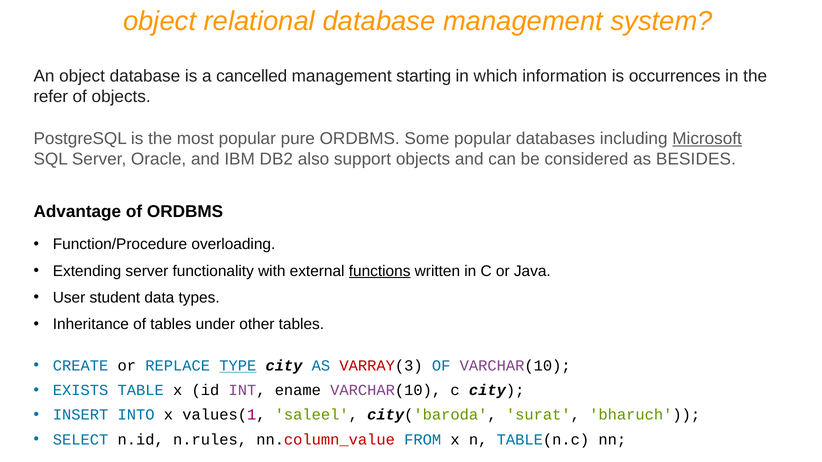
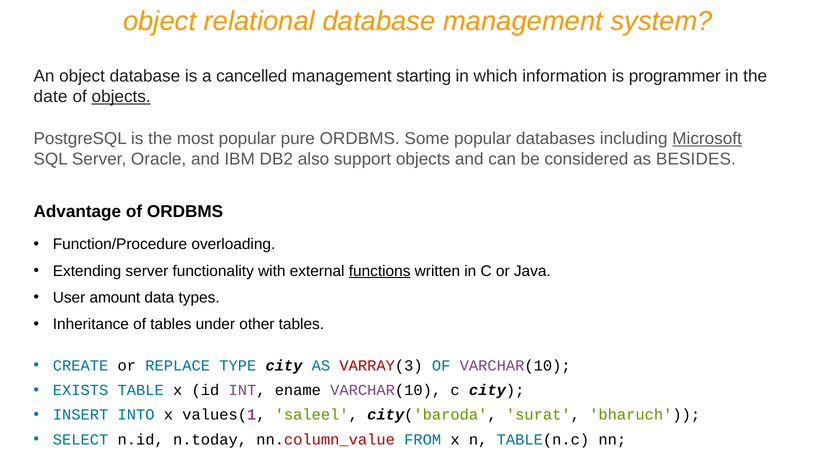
occurrences: occurrences -> programmer
refer: refer -> date
objects at (121, 97) underline: none -> present
student: student -> amount
TYPE underline: present -> none
n.rules: n.rules -> n.today
